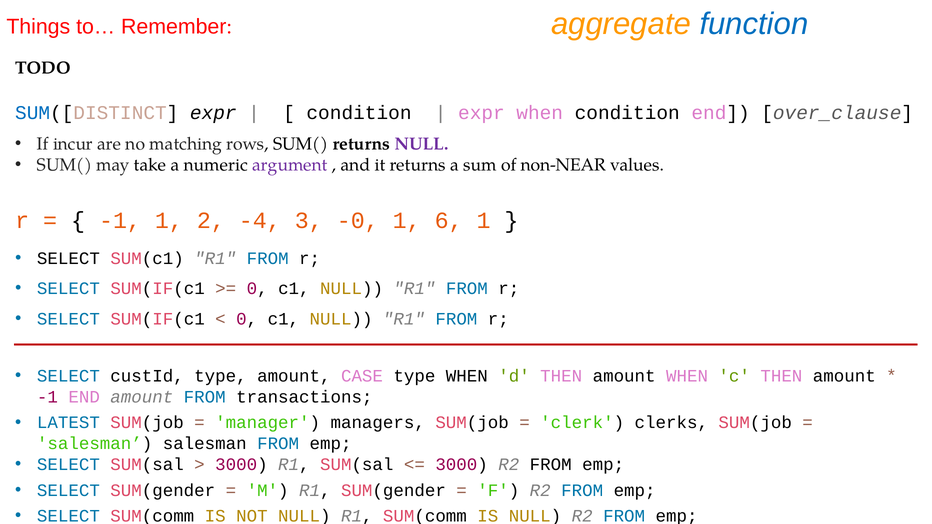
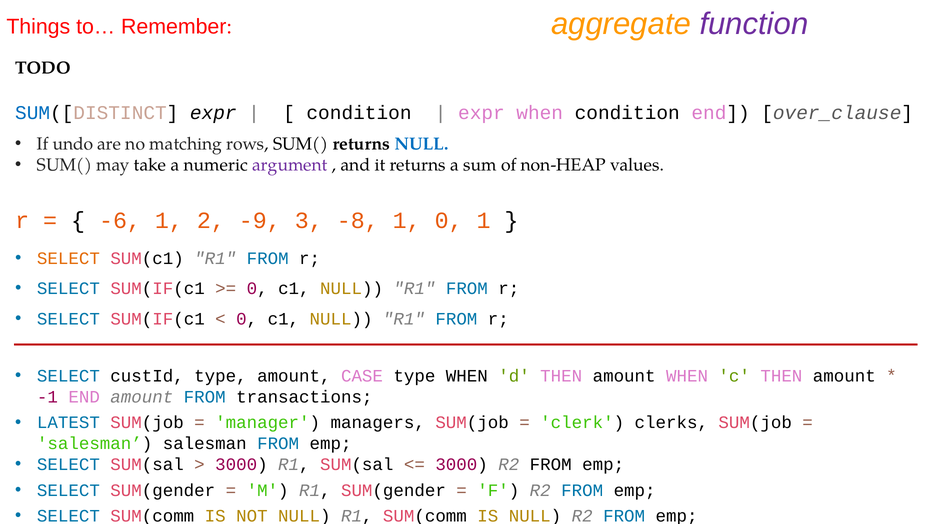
function colour: blue -> purple
incur: incur -> undo
NULL at (421, 144) colour: purple -> blue
non-NEAR: non-NEAR -> non-HEAP
-1 at (120, 220): -1 -> -6
-4: -4 -> -9
-0: -0 -> -8
1 6: 6 -> 0
SELECT at (68, 258) colour: black -> orange
